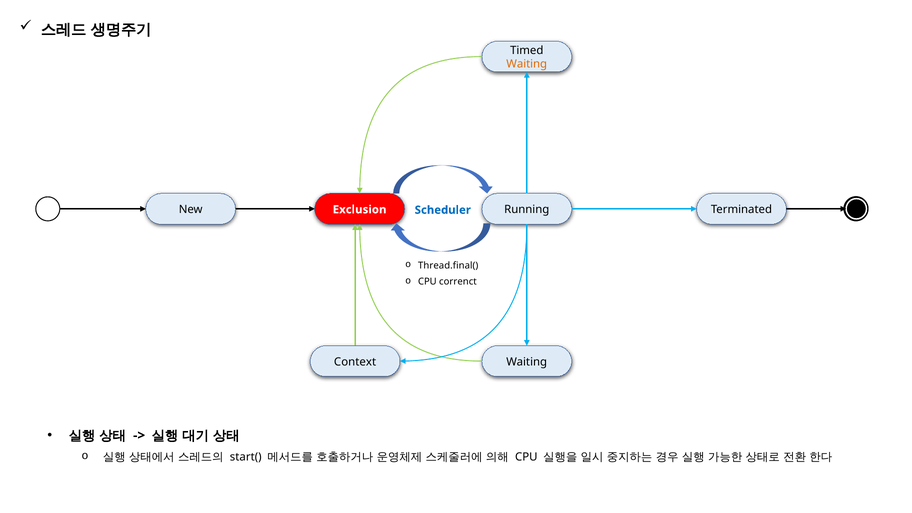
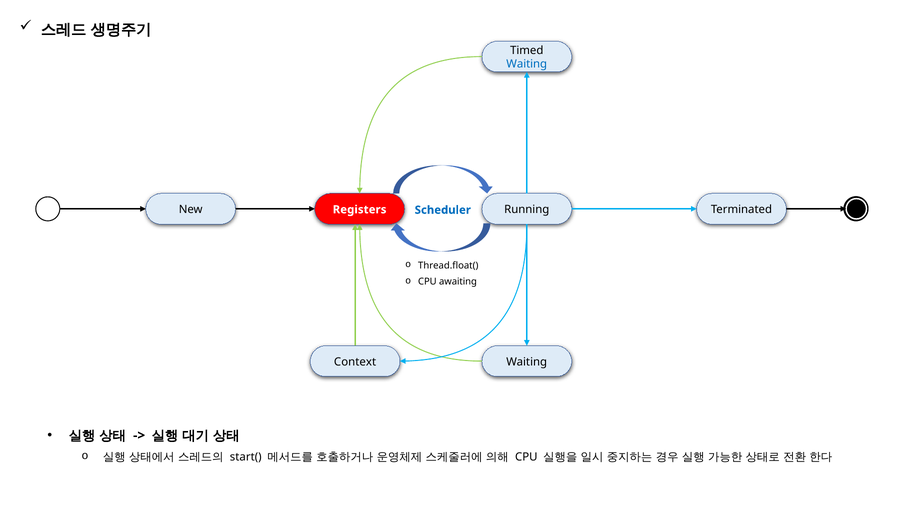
Waiting at (527, 64) colour: orange -> blue
Exclusion: Exclusion -> Registers
Thread.final(: Thread.final( -> Thread.float(
correnct: correnct -> awaiting
